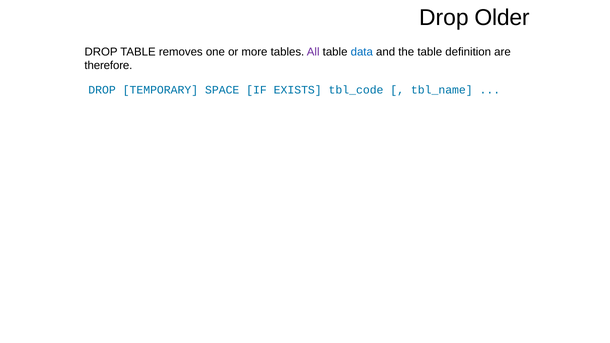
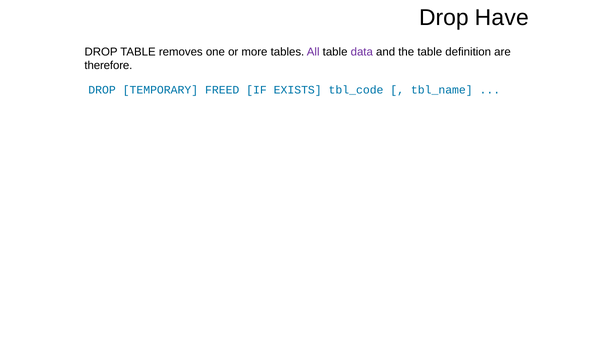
Older: Older -> Have
data colour: blue -> purple
SPACE: SPACE -> FREED
